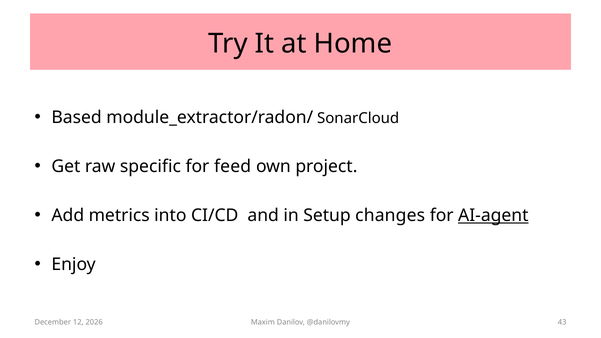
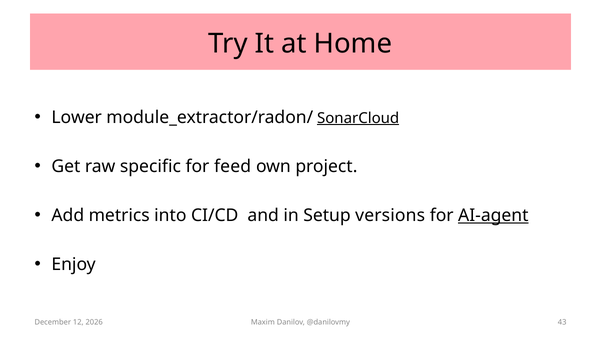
Based: Based -> Lower
SonarCloud underline: none -> present
changes: changes -> versions
